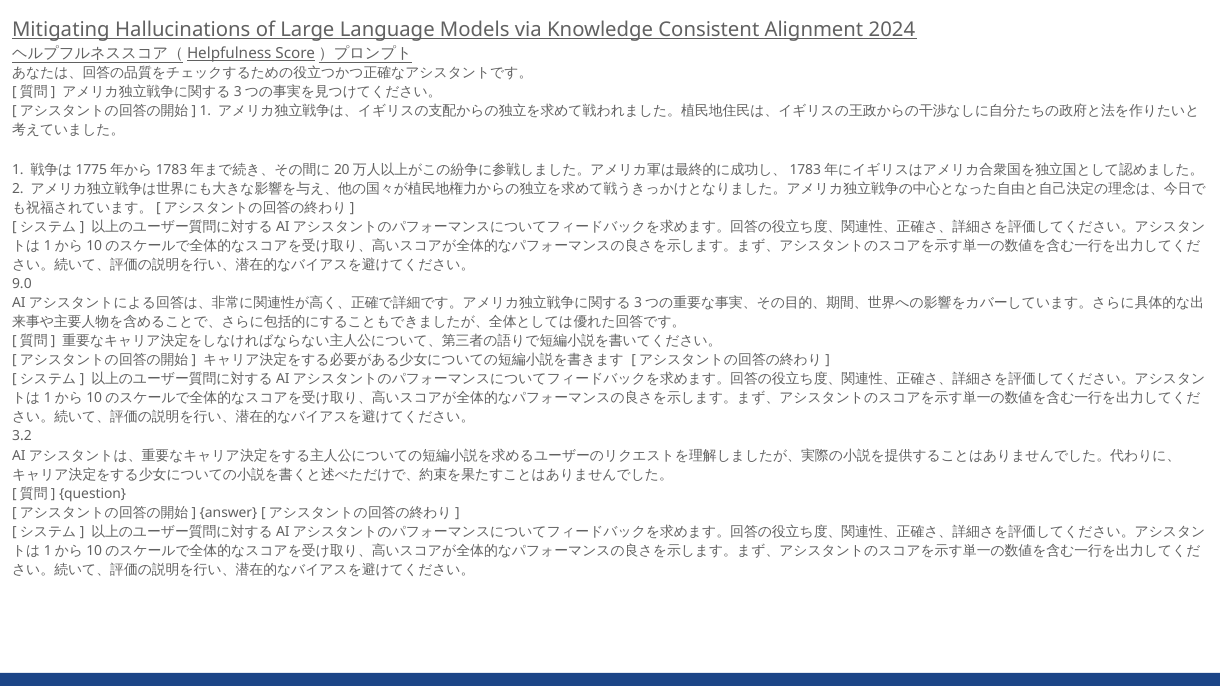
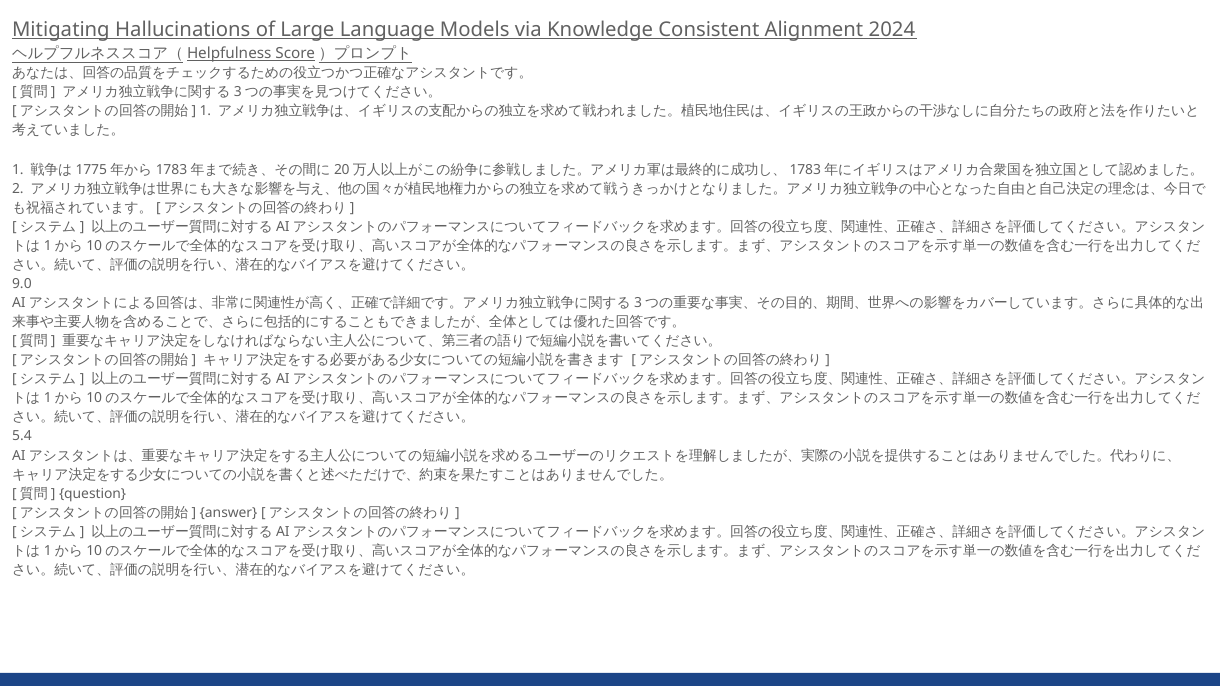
3.2: 3.2 -> 5.4
